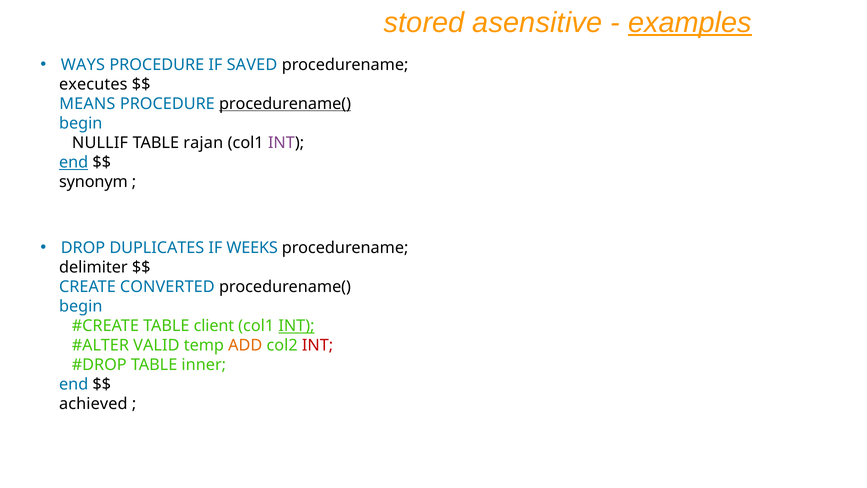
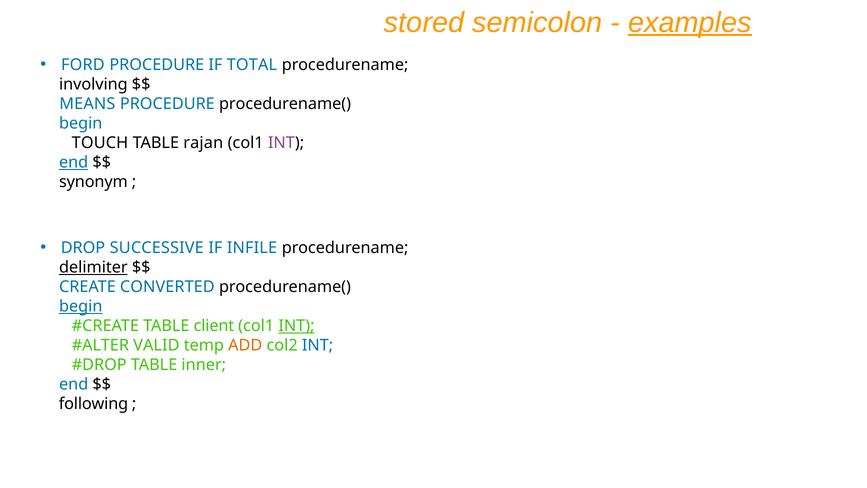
asensitive: asensitive -> semicolon
WAYS: WAYS -> FORD
SAVED: SAVED -> TOTAL
executes: executes -> involving
procedurename( at (285, 104) underline: present -> none
NULLIF: NULLIF -> TOUCH
DUPLICATES: DUPLICATES -> SUCCESSIVE
WEEKS: WEEKS -> INFILE
delimiter underline: none -> present
begin at (81, 306) underline: none -> present
INT at (318, 345) colour: red -> blue
achieved: achieved -> following
